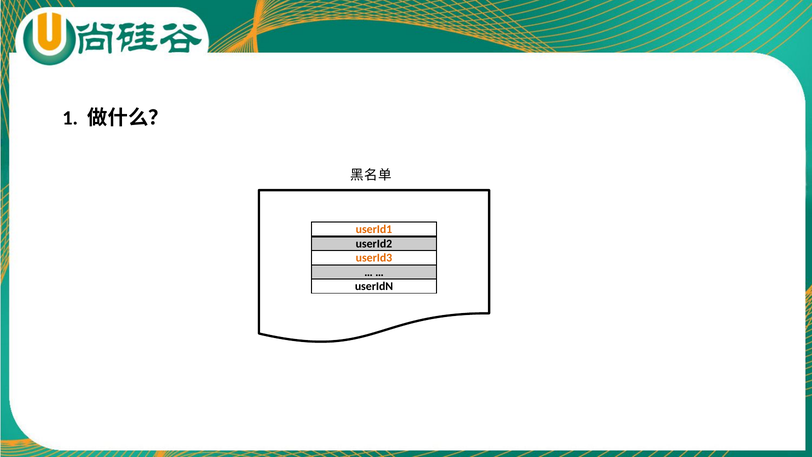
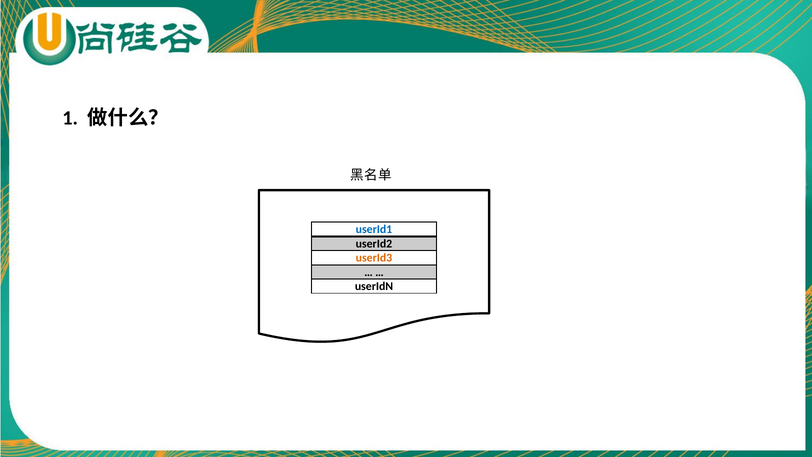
userId1 colour: orange -> blue
